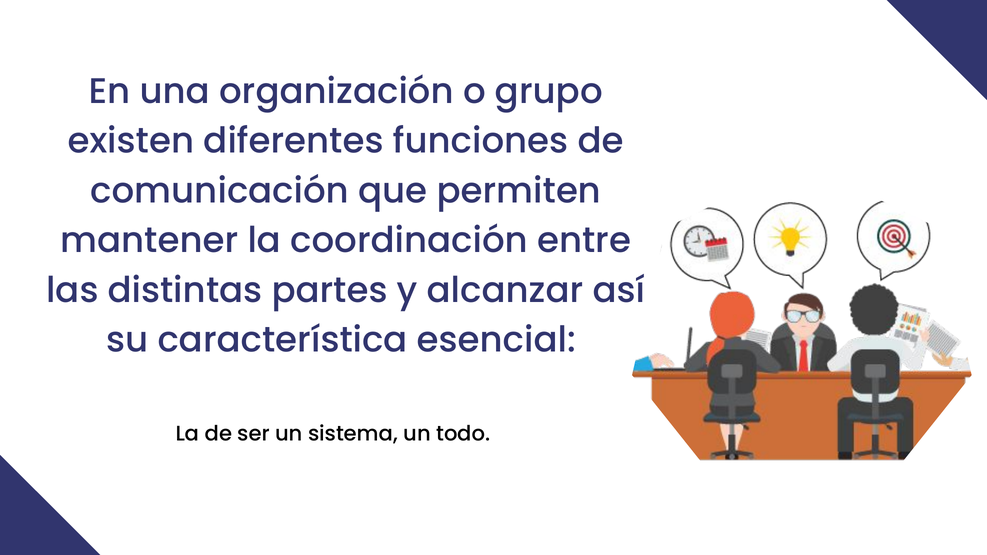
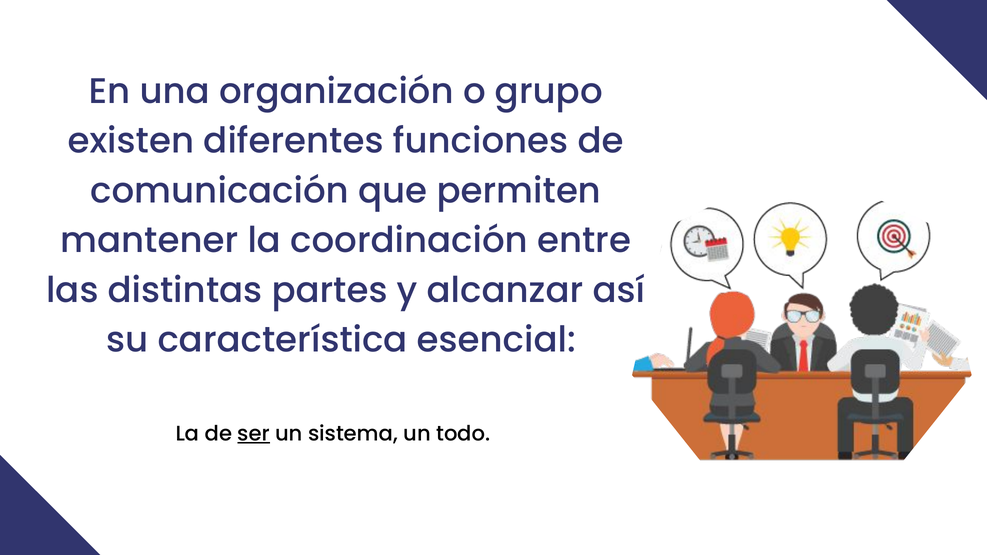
ser underline: none -> present
